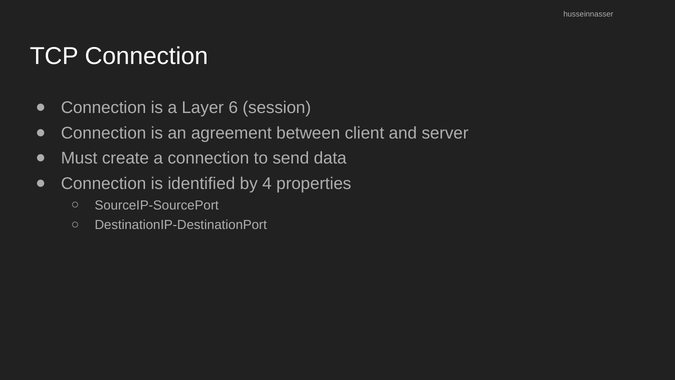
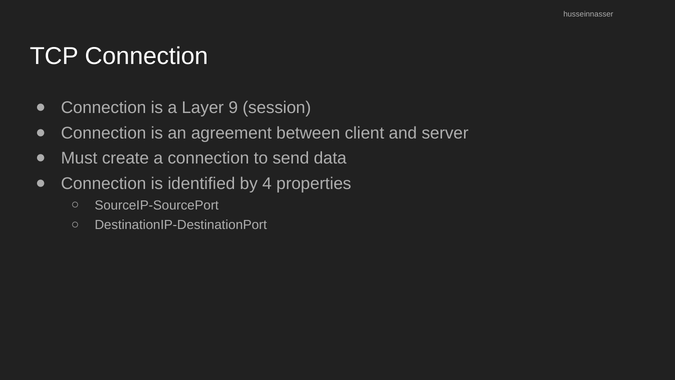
6: 6 -> 9
